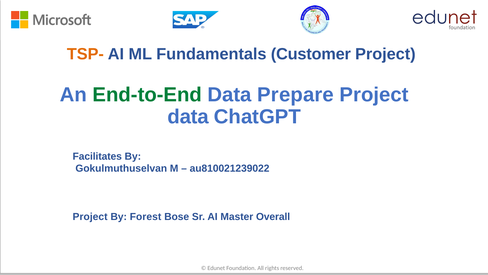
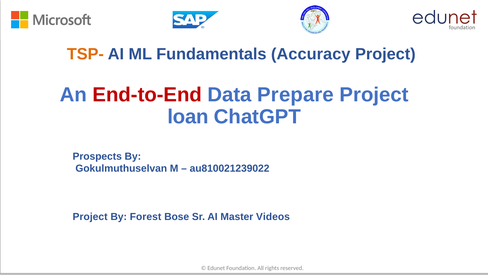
Customer: Customer -> Accuracy
End-to-End colour: green -> red
data at (188, 117): data -> loan
Facilitates: Facilitates -> Prospects
Overall: Overall -> Videos
